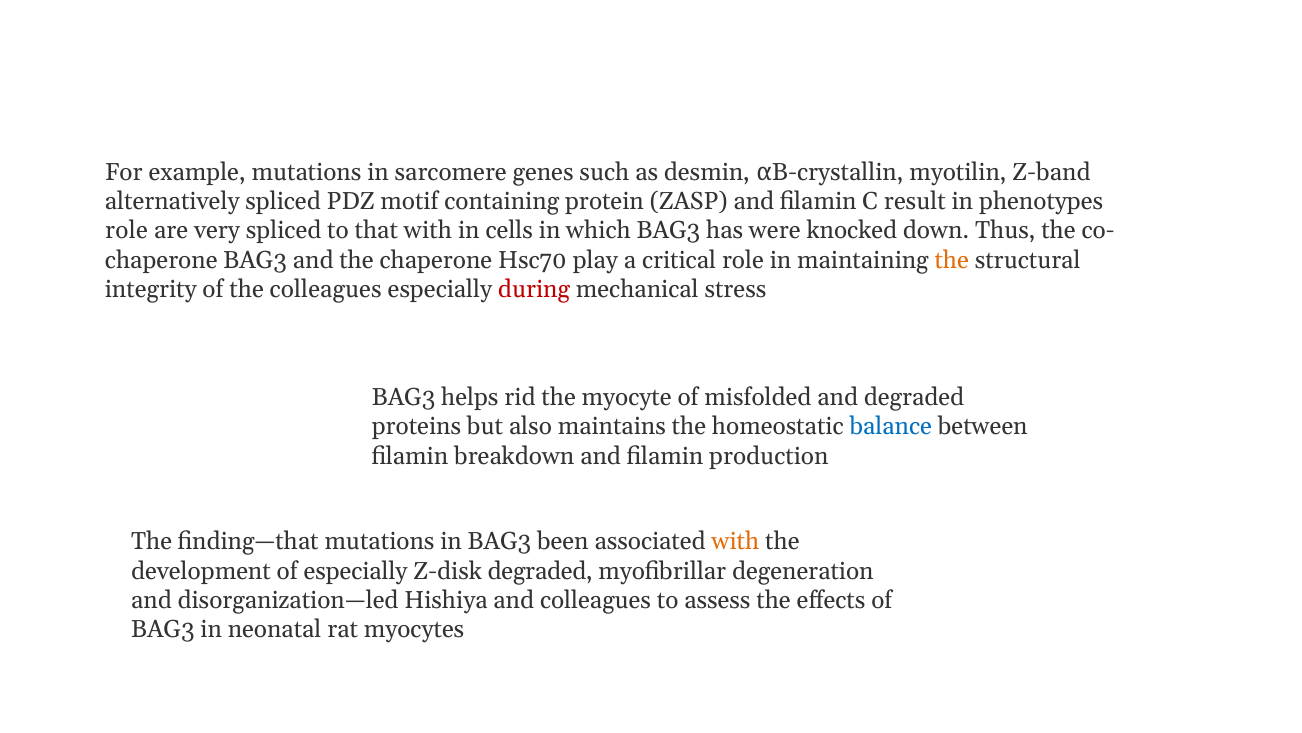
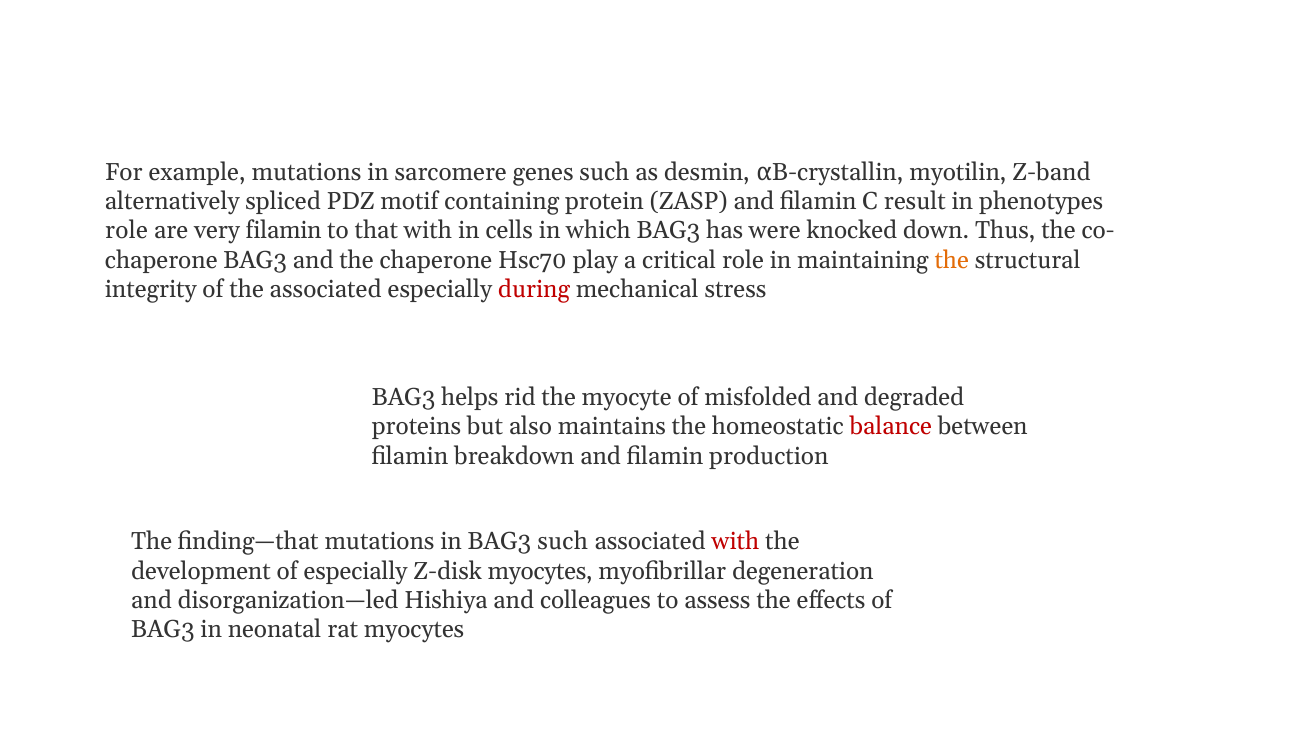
very spliced: spliced -> filamin
the colleagues: colleagues -> associated
balance colour: blue -> red
BAG3 been: been -> such
with at (735, 541) colour: orange -> red
Z-disk degraded: degraded -> myocytes
